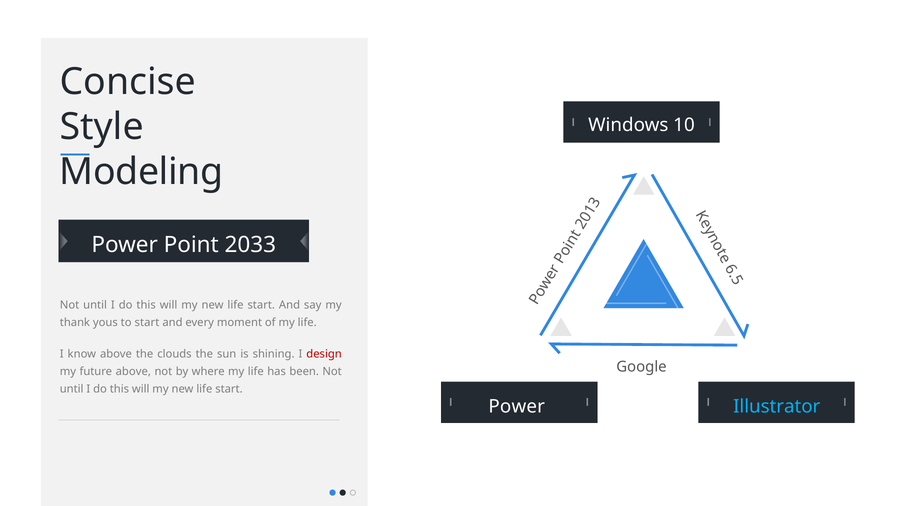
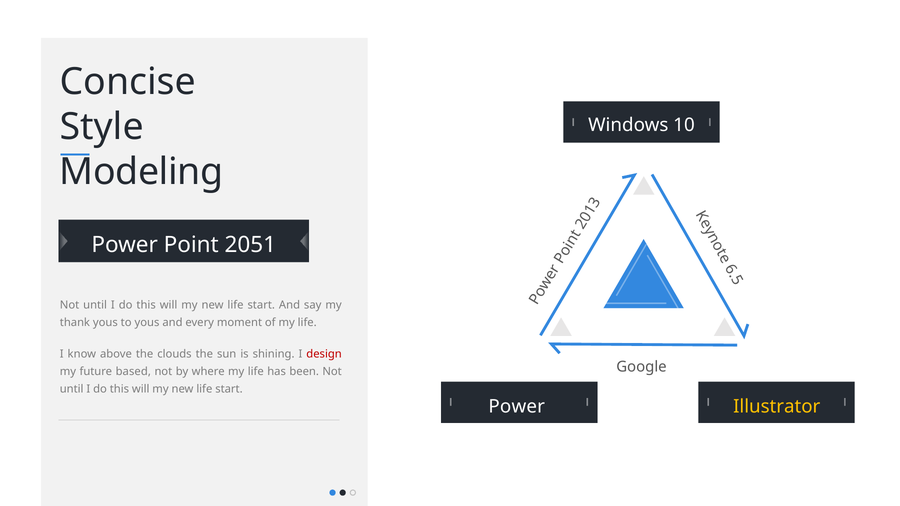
2033: 2033 -> 2051
to start: start -> yous
future above: above -> based
Illustrator colour: light blue -> yellow
